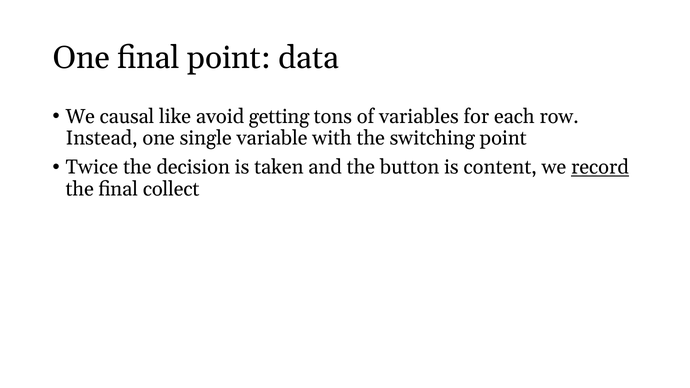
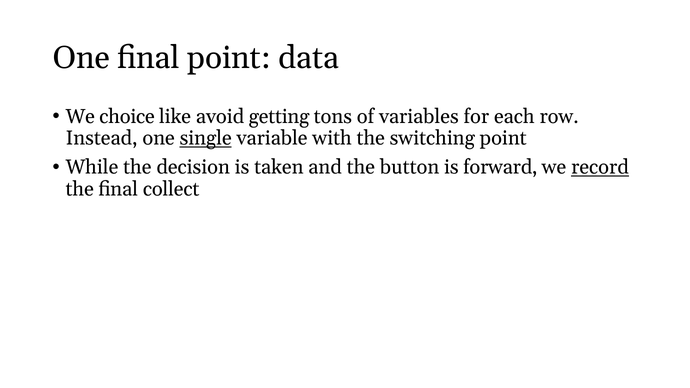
causal: causal -> choice
single underline: none -> present
Twice: Twice -> While
content: content -> forward
